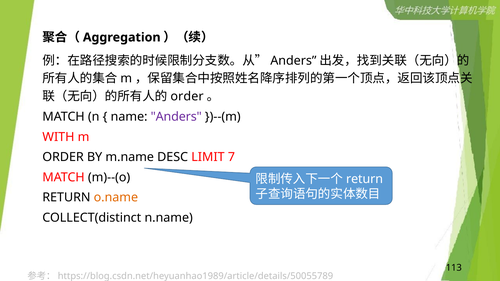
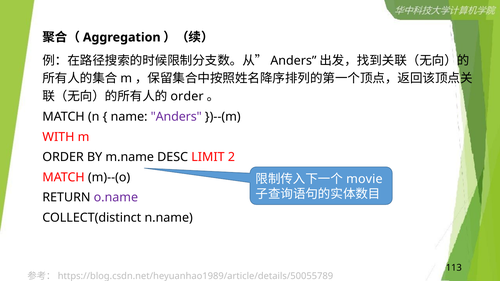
7: 7 -> 2
return at (364, 179): return -> movie
o.name colour: orange -> purple
